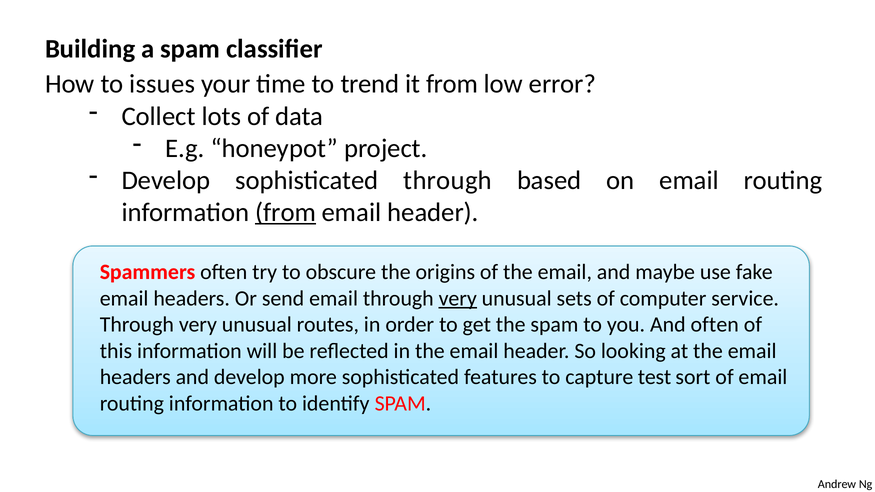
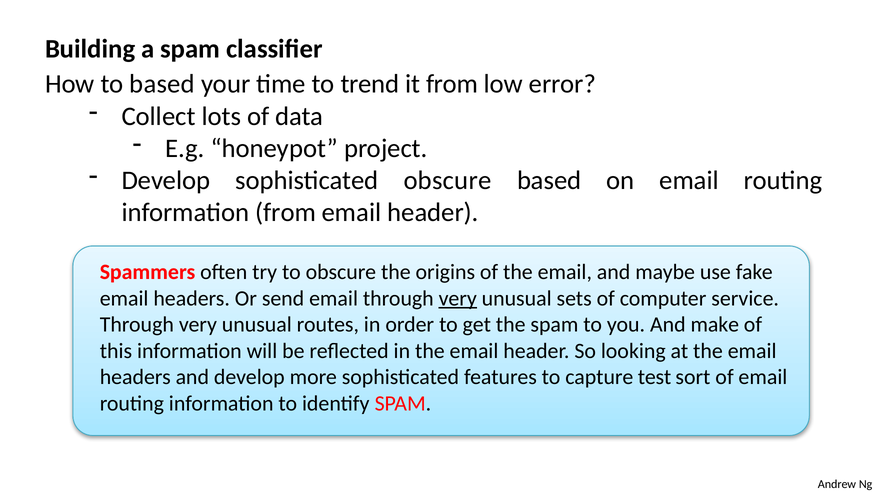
to issues: issues -> based
sophisticated through: through -> obscure
from at (286, 212) underline: present -> none
And often: often -> make
